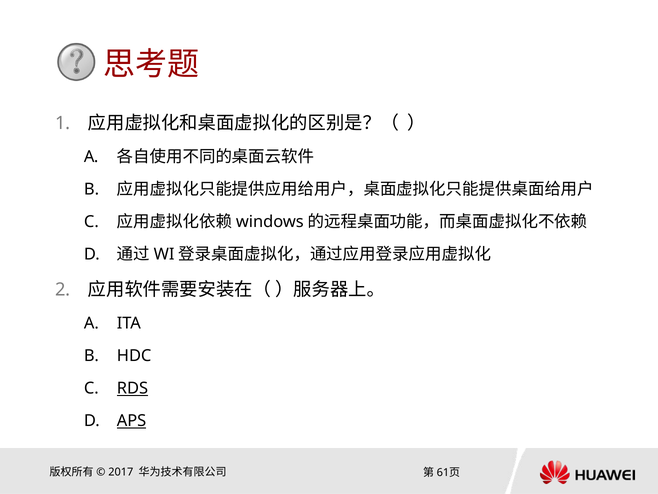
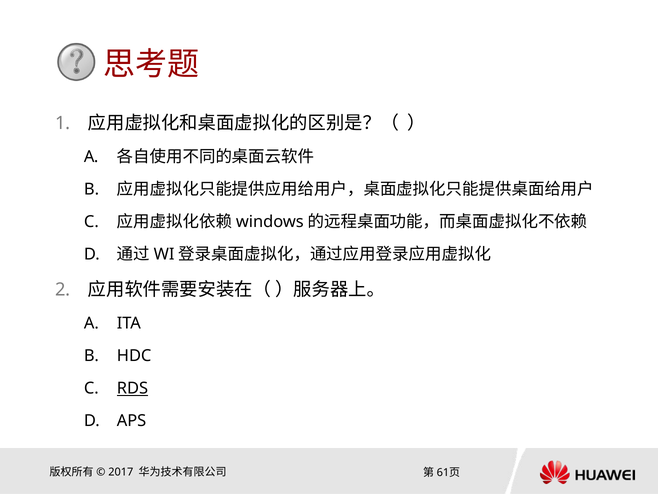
APS underline: present -> none
